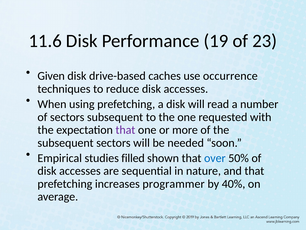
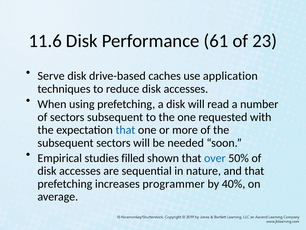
19: 19 -> 61
Given: Given -> Serve
occurrence: occurrence -> application
that at (125, 130) colour: purple -> blue
